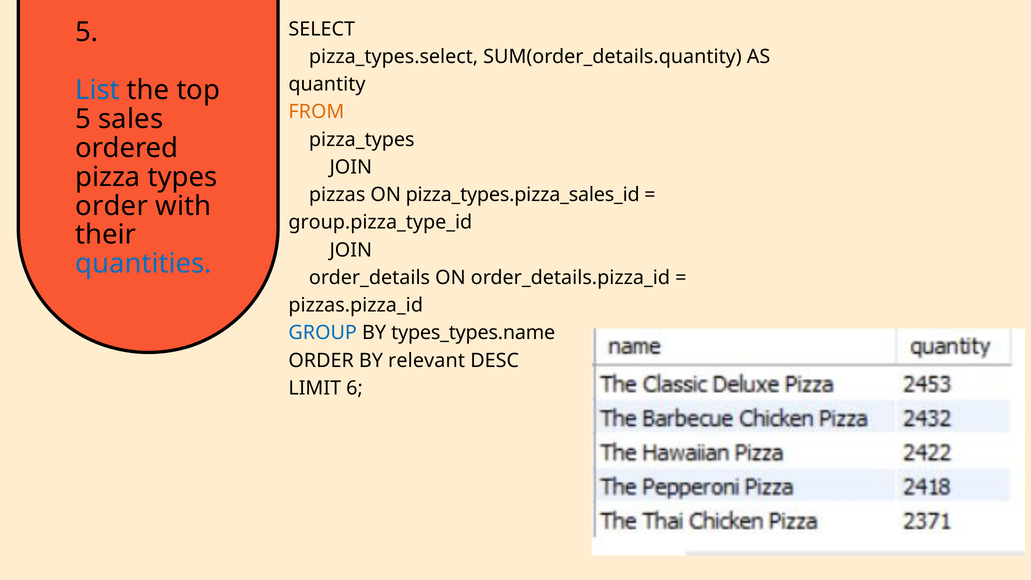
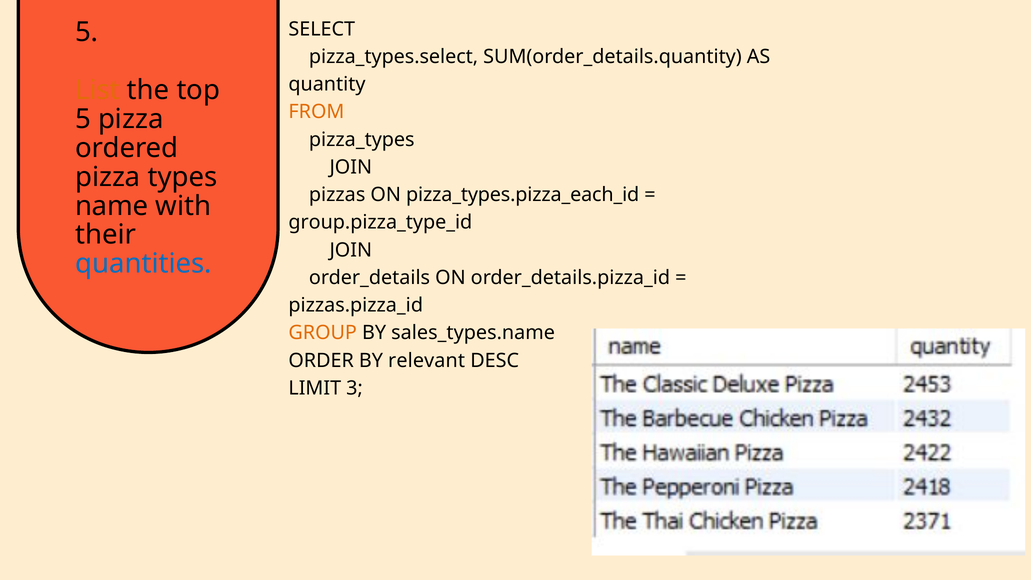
List colour: blue -> orange
5 sales: sales -> pizza
pizza_types.pizza_sales_id: pizza_types.pizza_sales_id -> pizza_types.pizza_each_id
order at (112, 206): order -> name
GROUP colour: blue -> orange
types_types.name: types_types.name -> sales_types.name
6: 6 -> 3
